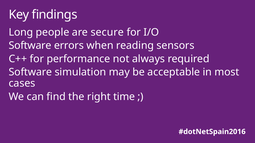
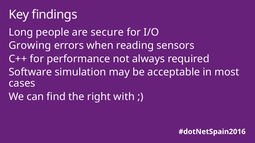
Software at (30, 46): Software -> Growing
time: time -> with
